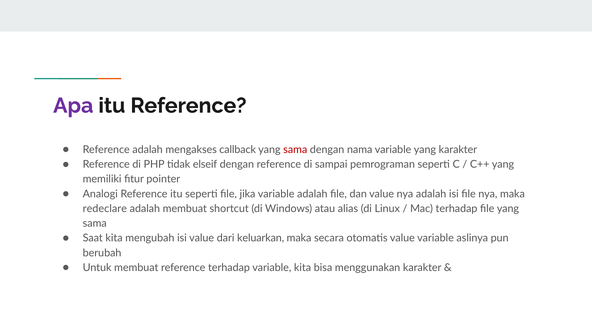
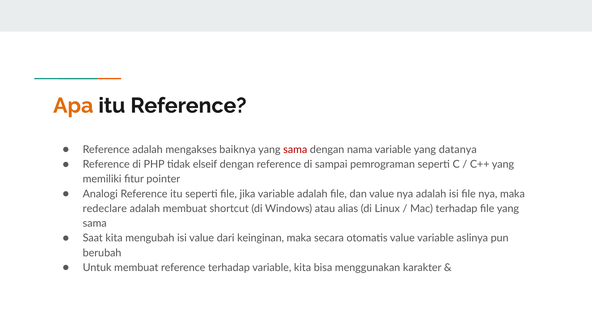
Apa colour: purple -> orange
callback: callback -> baiknya
yang karakter: karakter -> datanya
keluarkan: keluarkan -> keinginan
